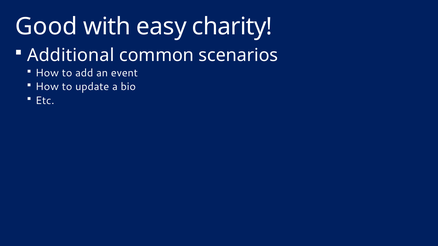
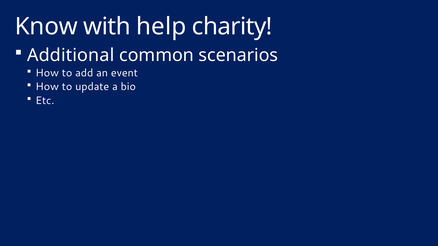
Good: Good -> Know
easy: easy -> help
